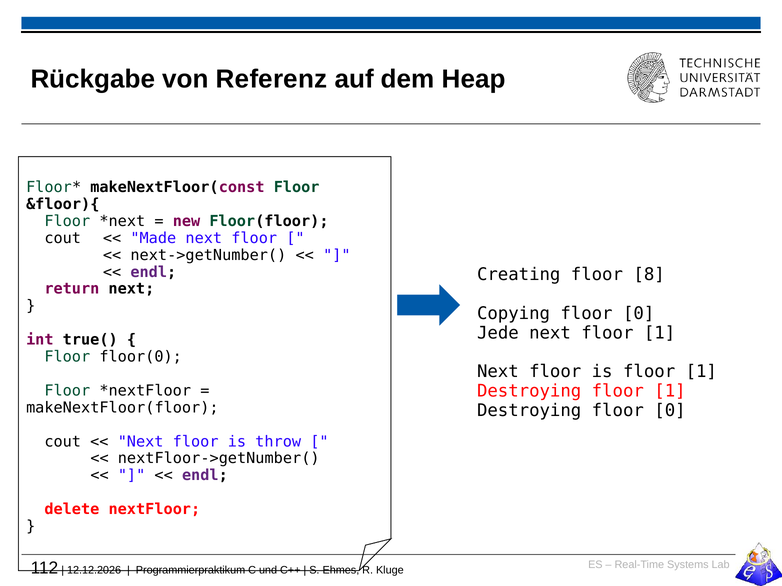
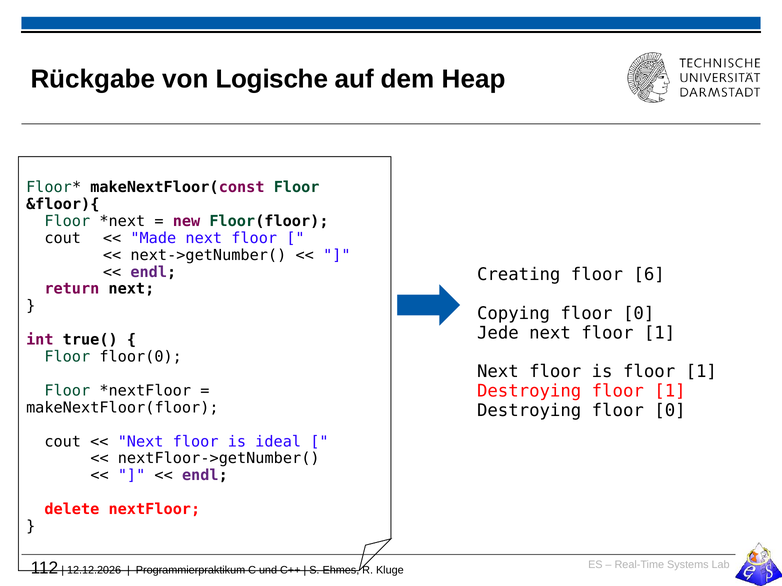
Referenz: Referenz -> Logische
8: 8 -> 6
throw: throw -> ideal
